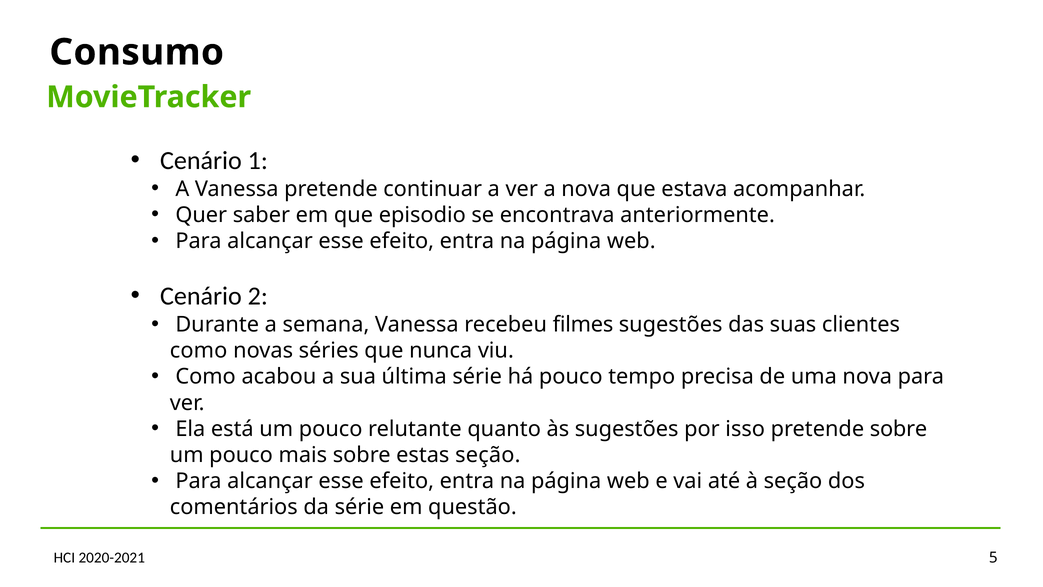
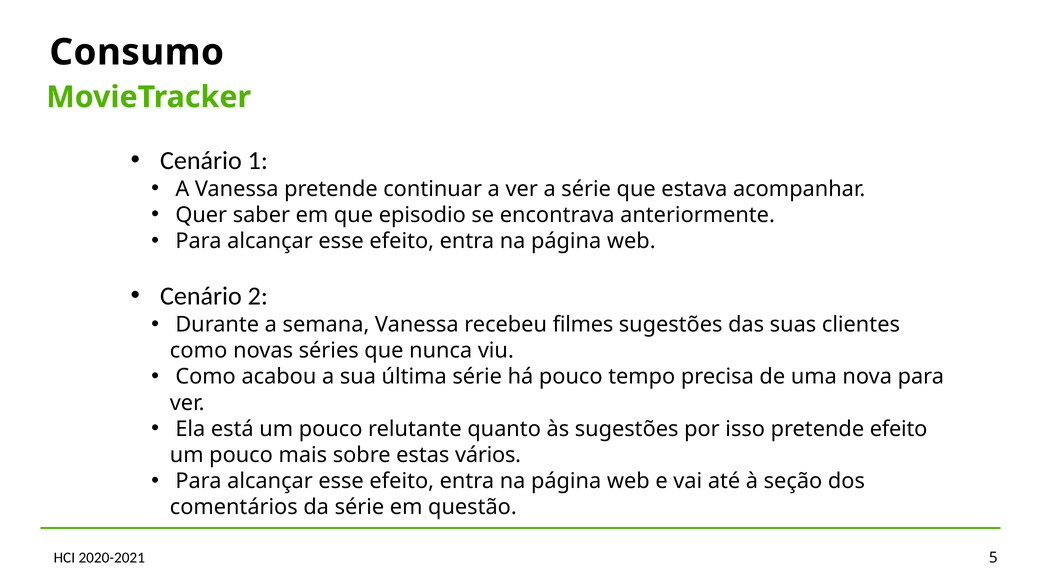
a nova: nova -> série
pretende sobre: sobre -> efeito
estas seção: seção -> vários
